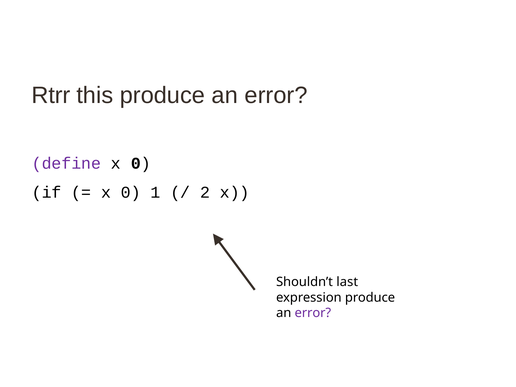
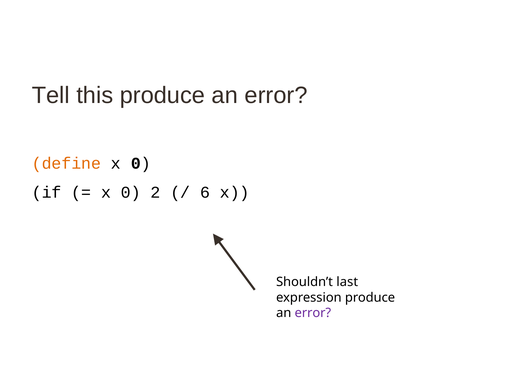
Rtrr: Rtrr -> Tell
define colour: purple -> orange
1: 1 -> 2
2: 2 -> 6
